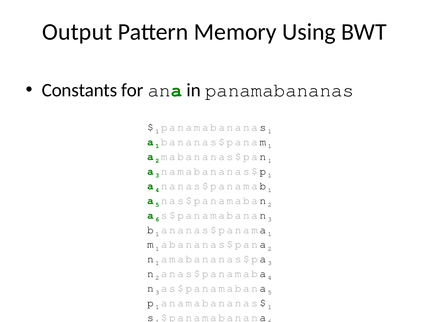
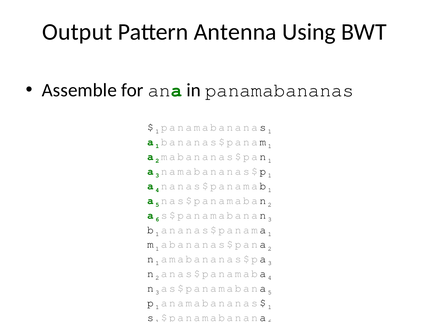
Memory: Memory -> Antenna
Constants: Constants -> Assemble
